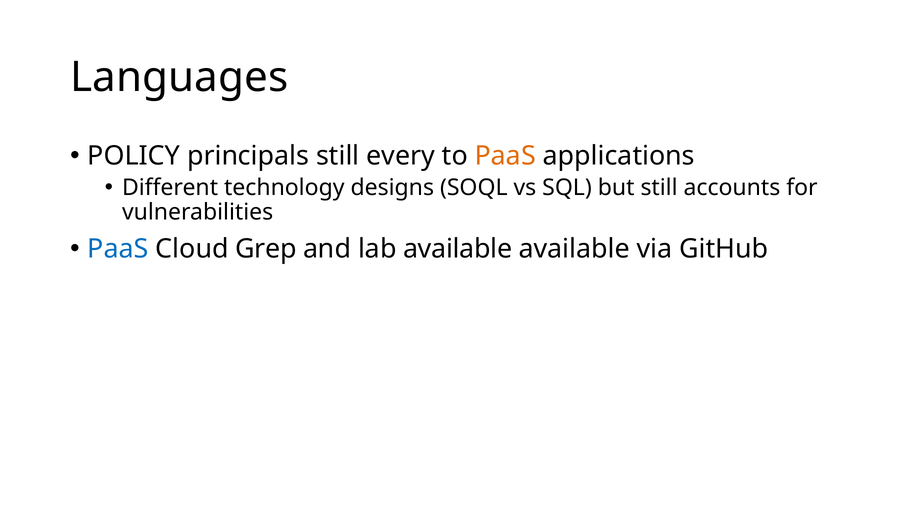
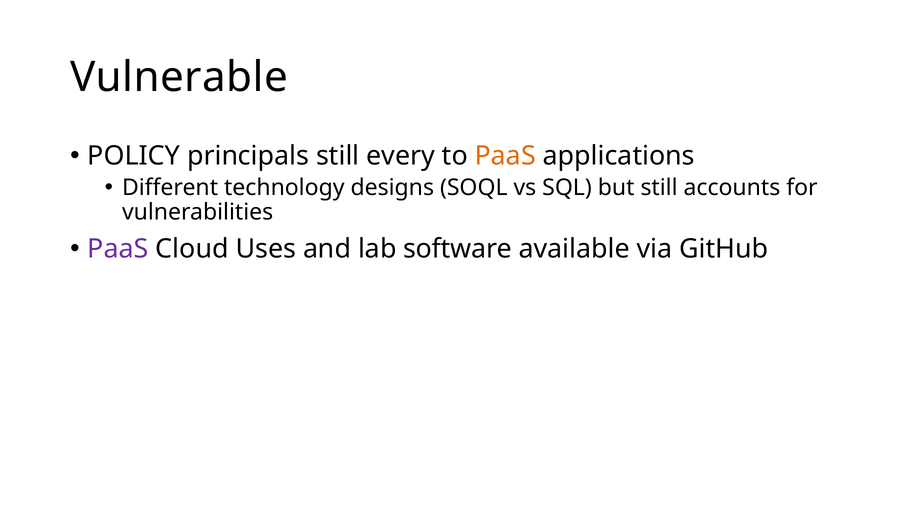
Languages: Languages -> Vulnerable
PaaS at (118, 249) colour: blue -> purple
Grep: Grep -> Uses
lab available: available -> software
